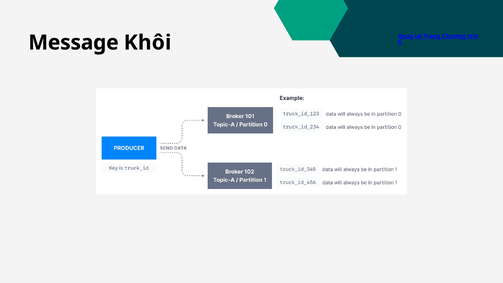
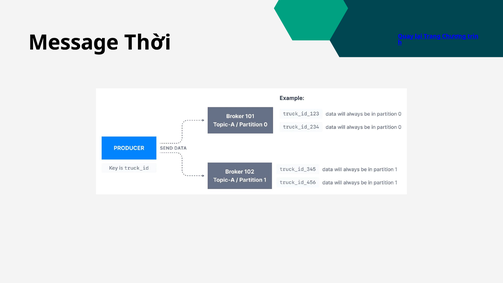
Khôi: Khôi -> Thời
